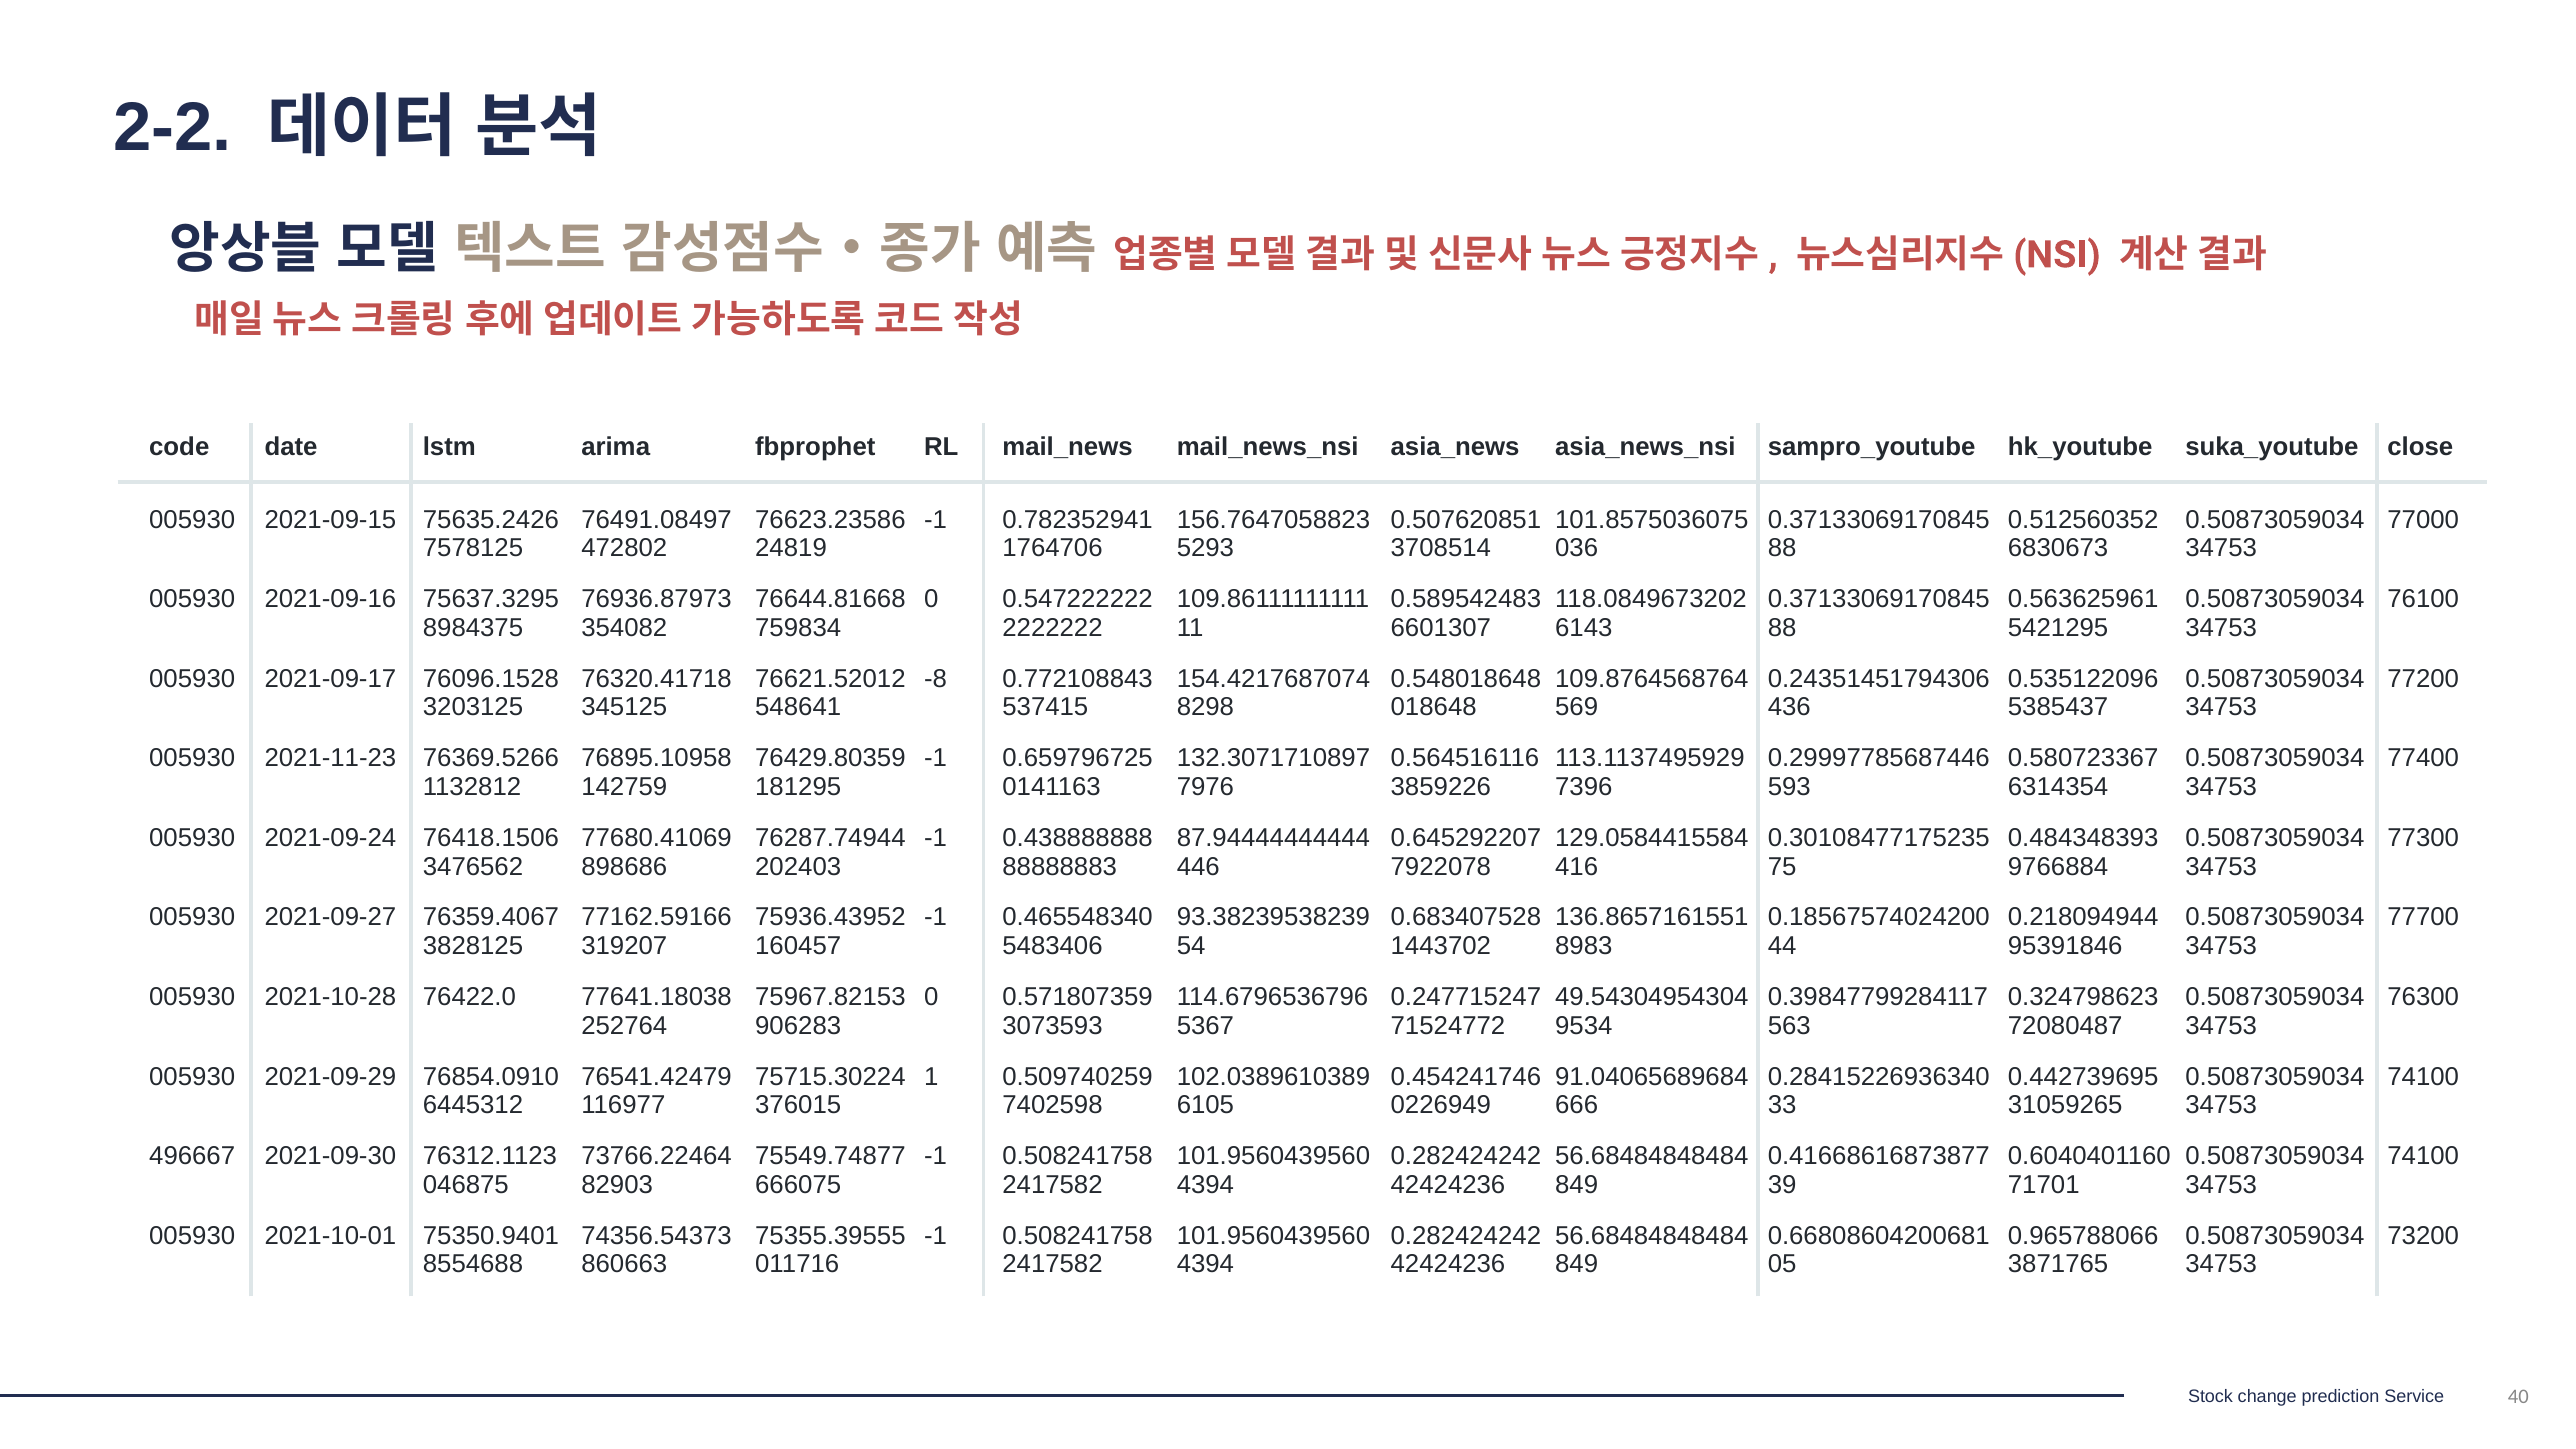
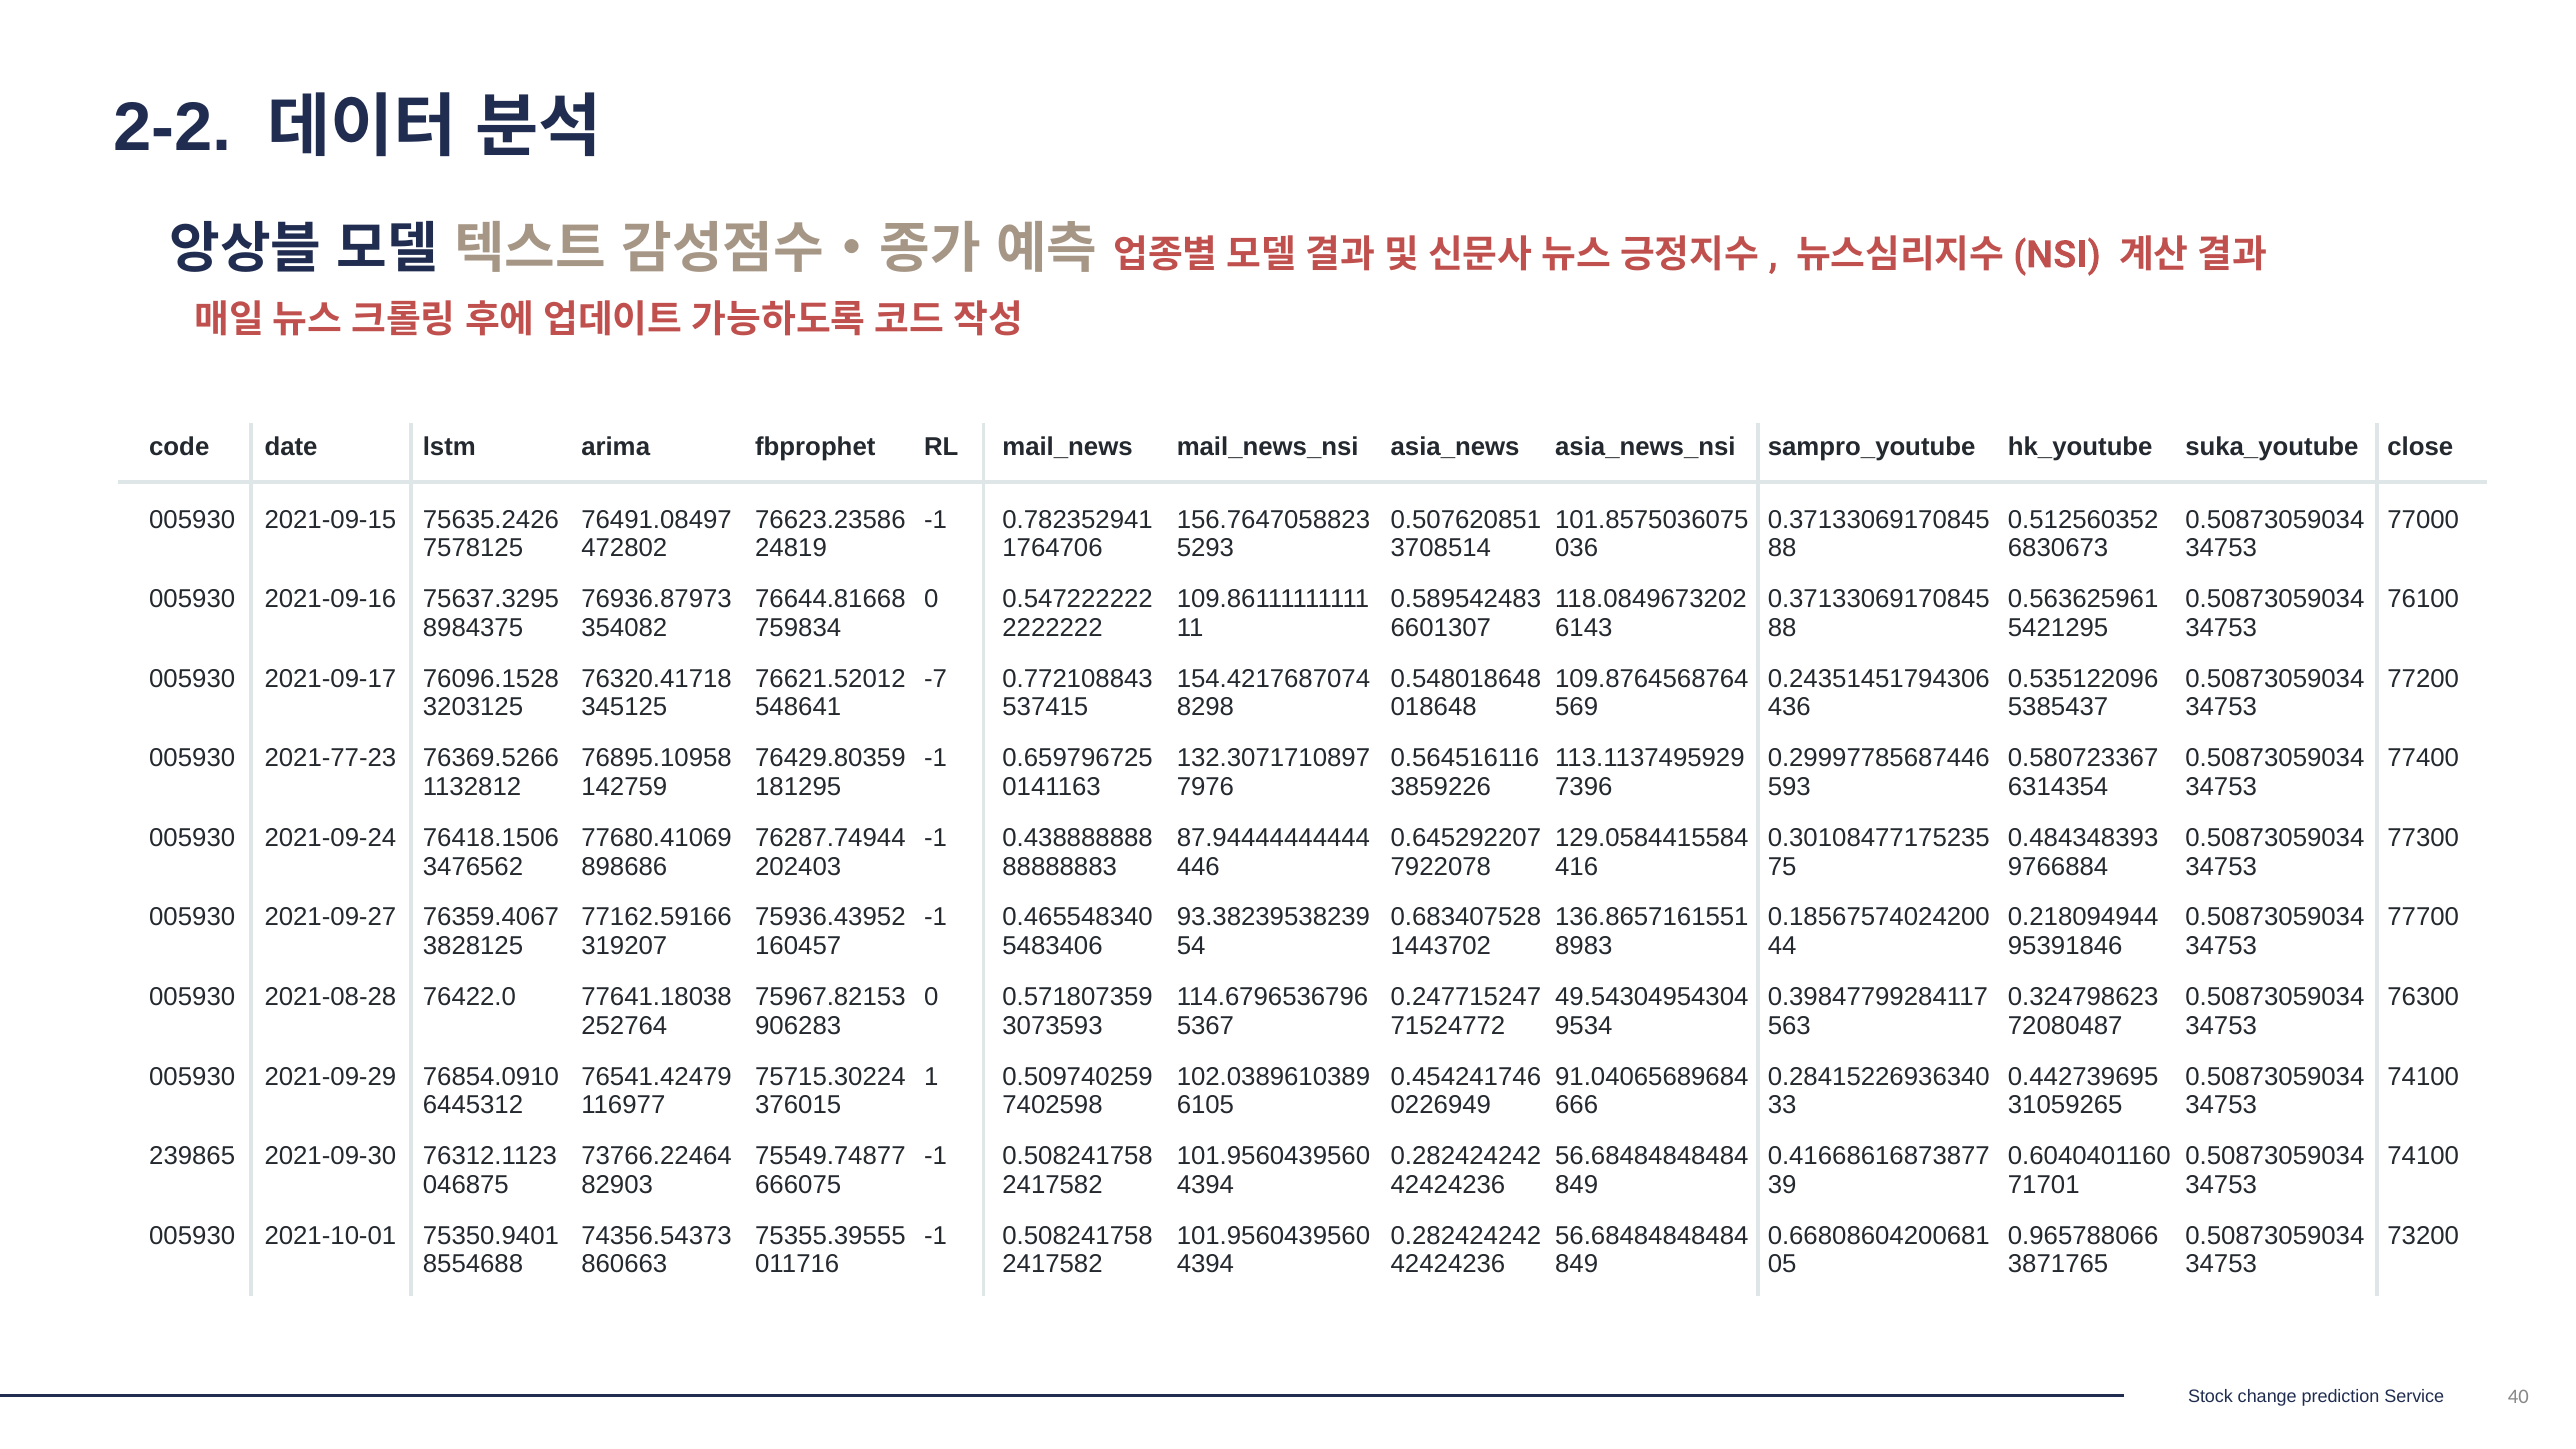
-8: -8 -> -7
2021-11-23: 2021-11-23 -> 2021-77-23
2021-10-28: 2021-10-28 -> 2021-08-28
496667: 496667 -> 239865
